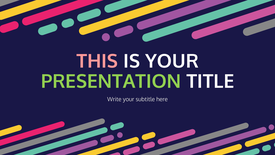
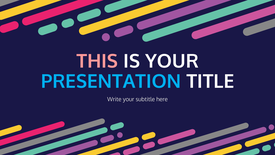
PRESENTATION colour: light green -> light blue
